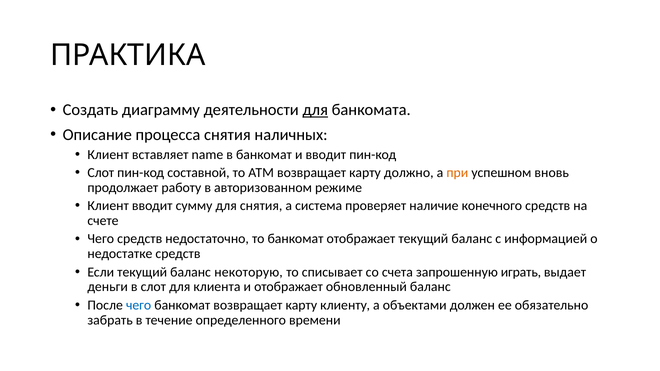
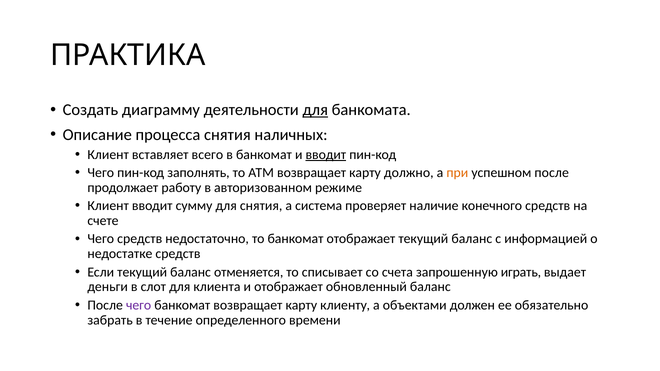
name: name -> всего
вводит at (326, 155) underline: none -> present
Слот at (101, 173): Слот -> Чего
составной: составной -> заполнять
успешном вновь: вновь -> после
некоторую: некоторую -> отменяется
чего at (139, 305) colour: blue -> purple
